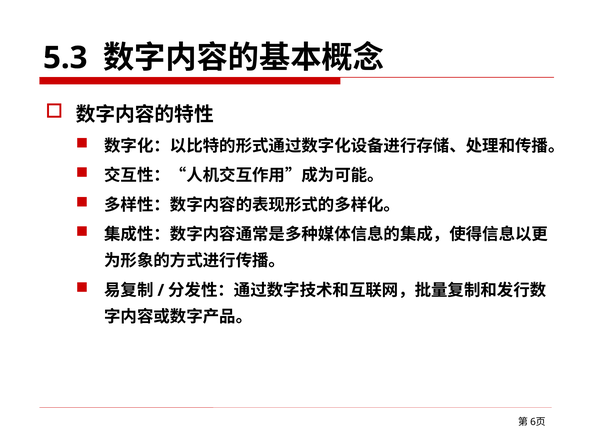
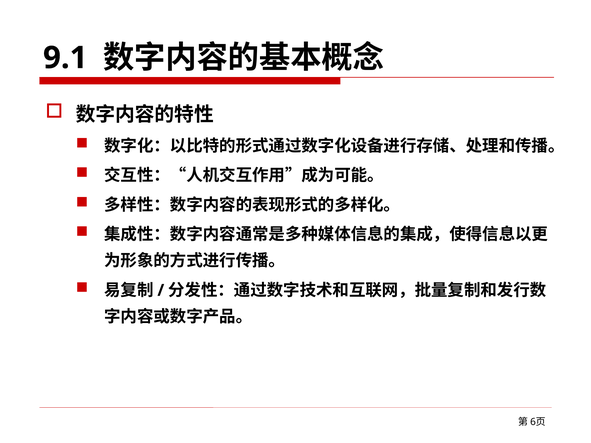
5.3: 5.3 -> 9.1
